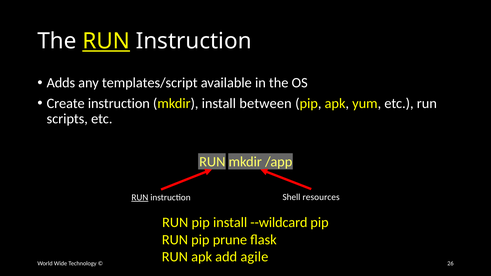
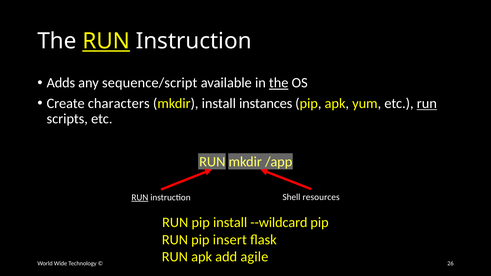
templates/script: templates/script -> sequence/script
the at (279, 83) underline: none -> present
Create instruction: instruction -> characters
between: between -> instances
run at (427, 104) underline: none -> present
prune: prune -> insert
